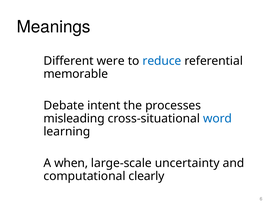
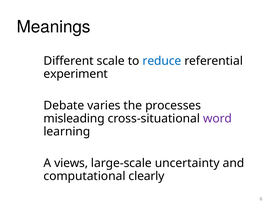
were: were -> scale
memorable: memorable -> experiment
intent: intent -> varies
word colour: blue -> purple
when: when -> views
